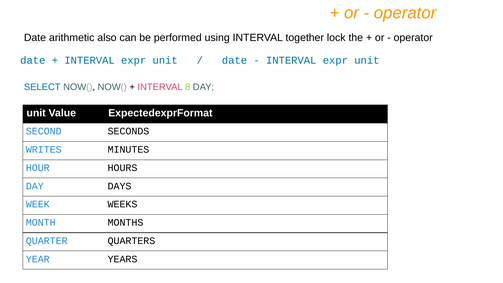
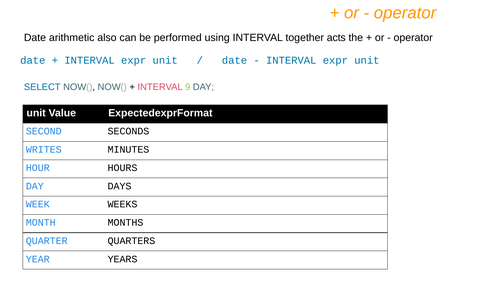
lock: lock -> acts
8: 8 -> 9
